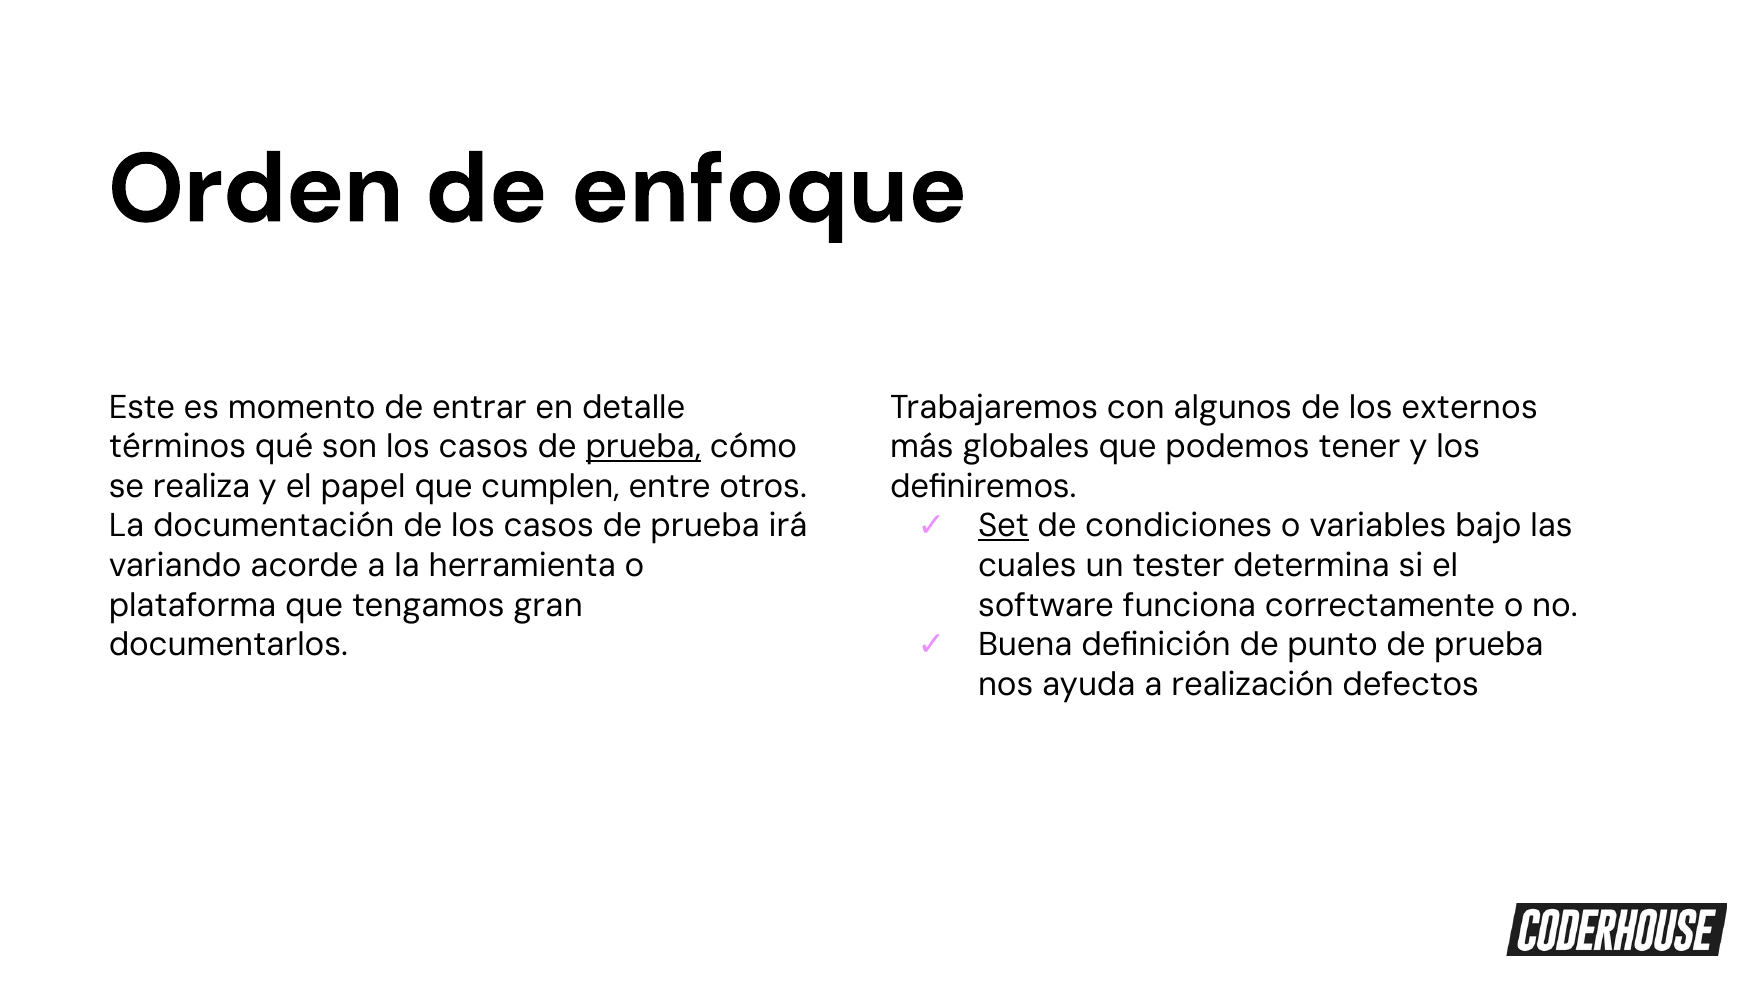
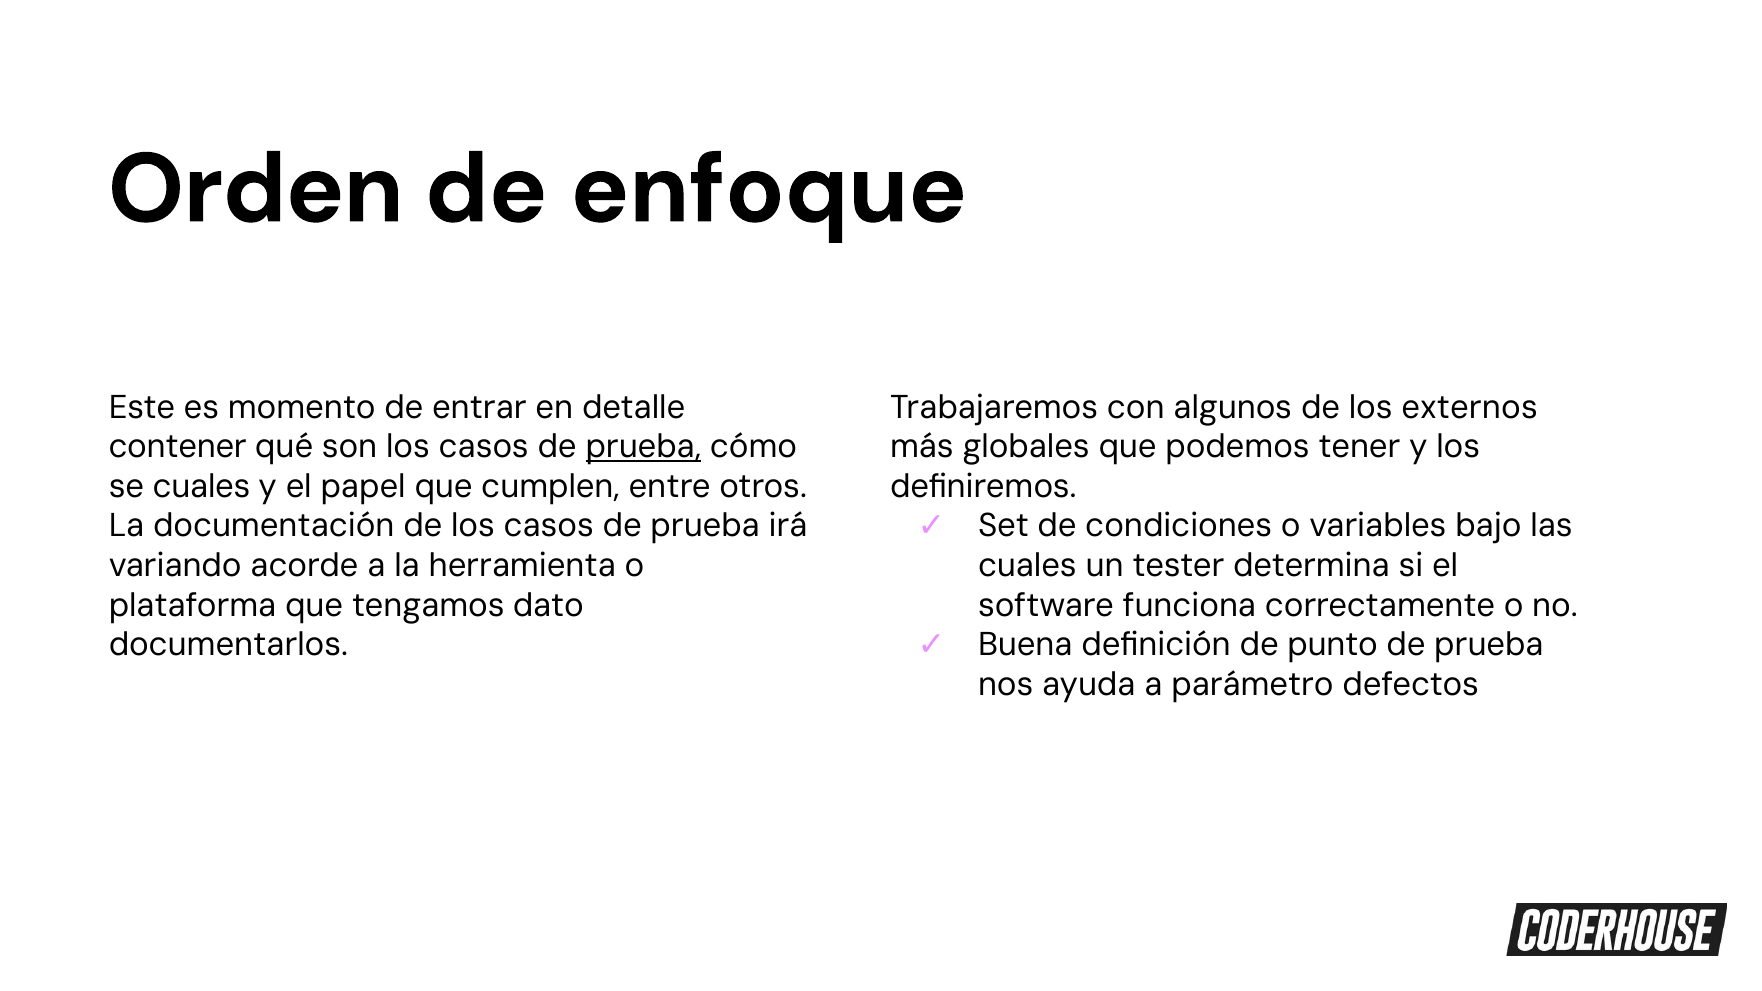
términos: términos -> contener
se realiza: realiza -> cuales
Set underline: present -> none
gran: gran -> dato
realización: realización -> parámetro
